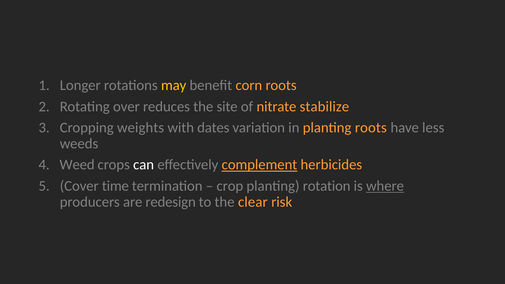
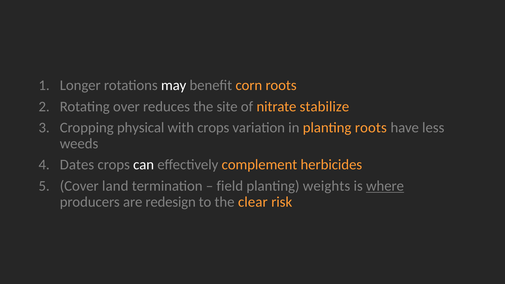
may colour: yellow -> white
weights: weights -> physical
with dates: dates -> crops
Weed: Weed -> Dates
complement underline: present -> none
time: time -> land
crop: crop -> field
rotation: rotation -> weights
